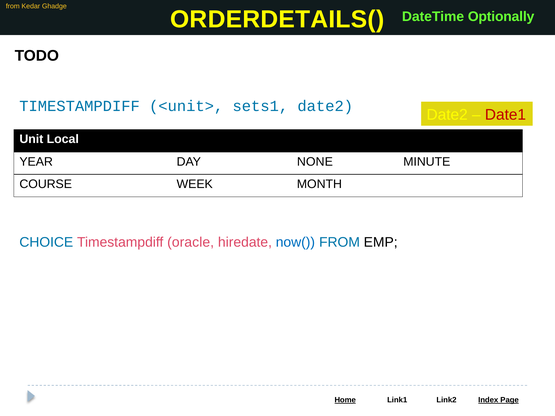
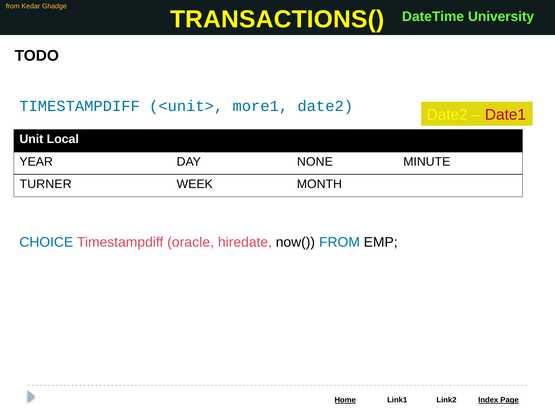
ORDERDETAILS(: ORDERDETAILS( -> TRANSACTIONS(
Optionally: Optionally -> University
sets1: sets1 -> more1
COURSE: COURSE -> TURNER
now( colour: blue -> black
